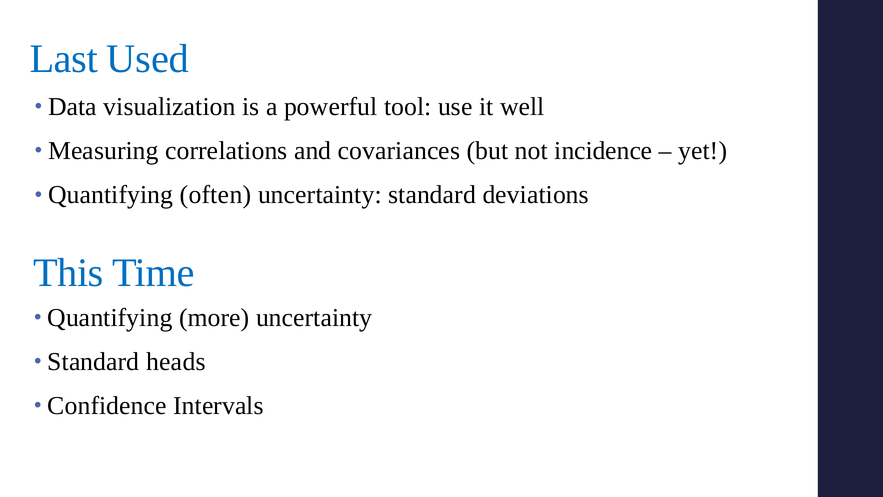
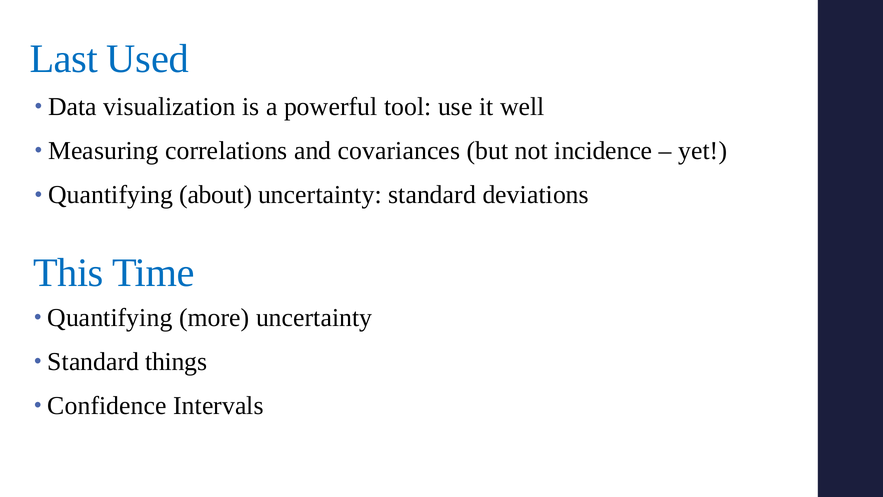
often: often -> about
heads: heads -> things
